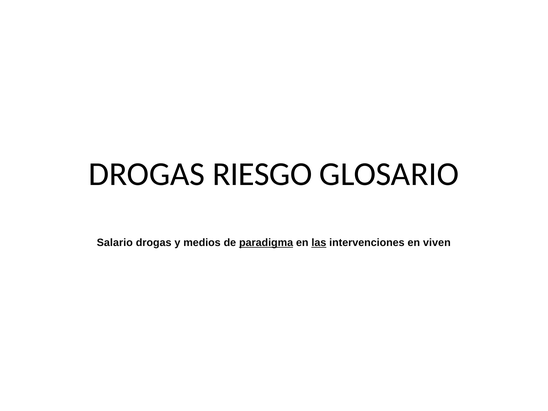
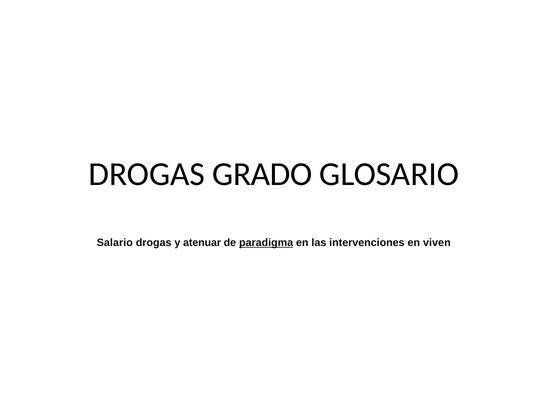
RIESGO: RIESGO -> GRADO
medios: medios -> atenuar
las underline: present -> none
